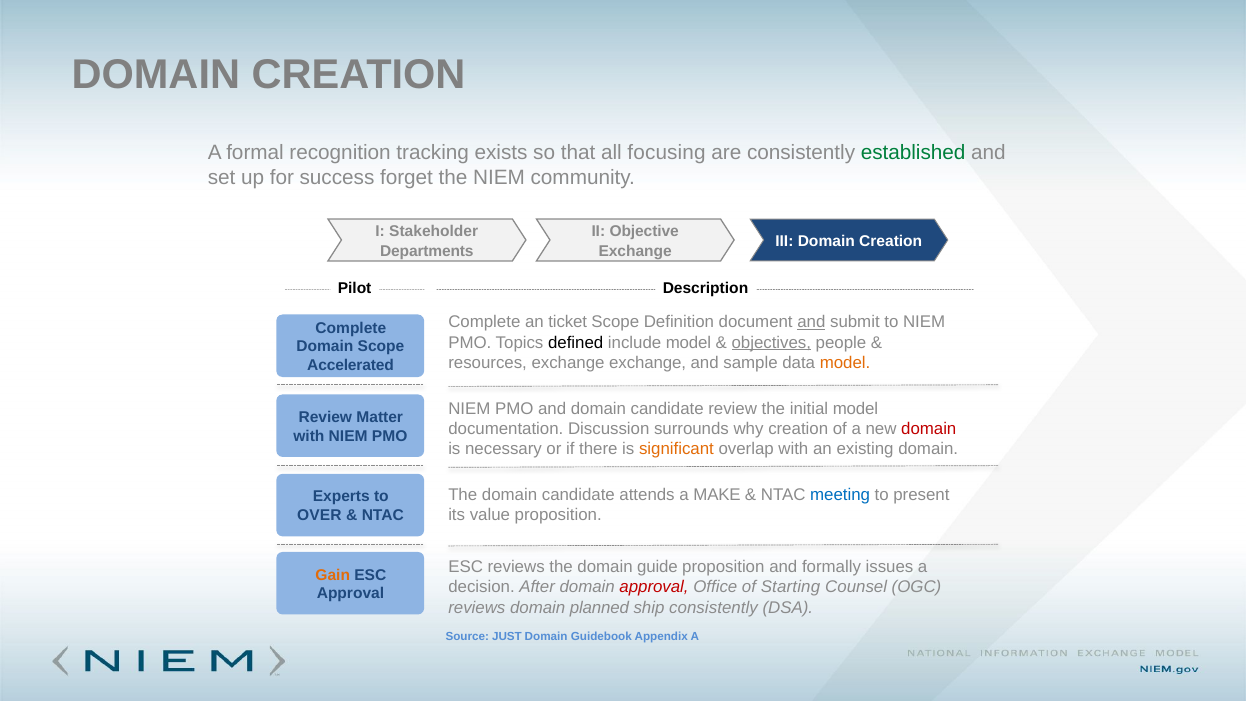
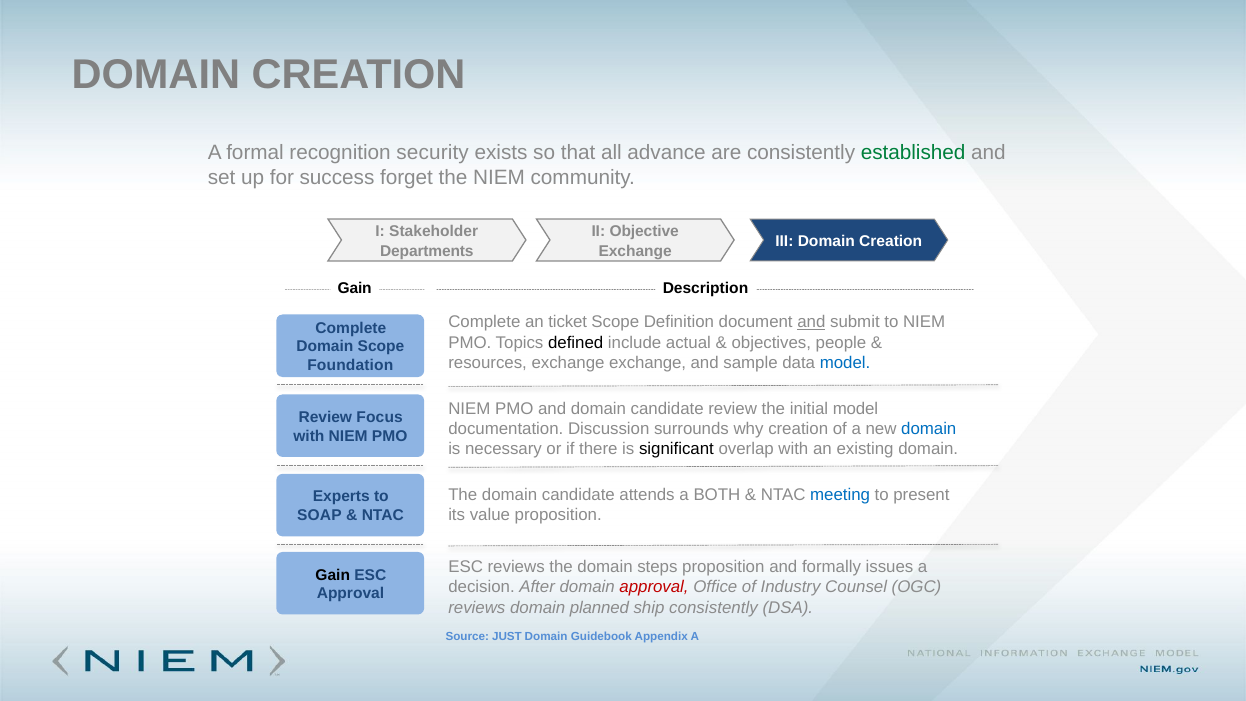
tracking: tracking -> security
focusing: focusing -> advance
Pilot at (355, 288): Pilot -> Gain
include model: model -> actual
objectives underline: present -> none
model at (845, 363) colour: orange -> blue
Accelerated: Accelerated -> Foundation
Matter: Matter -> Focus
domain at (929, 429) colour: red -> blue
significant colour: orange -> black
MAKE: MAKE -> BOTH
OVER: OVER -> SOAP
guide: guide -> steps
Gain at (333, 575) colour: orange -> black
Starting: Starting -> Industry
